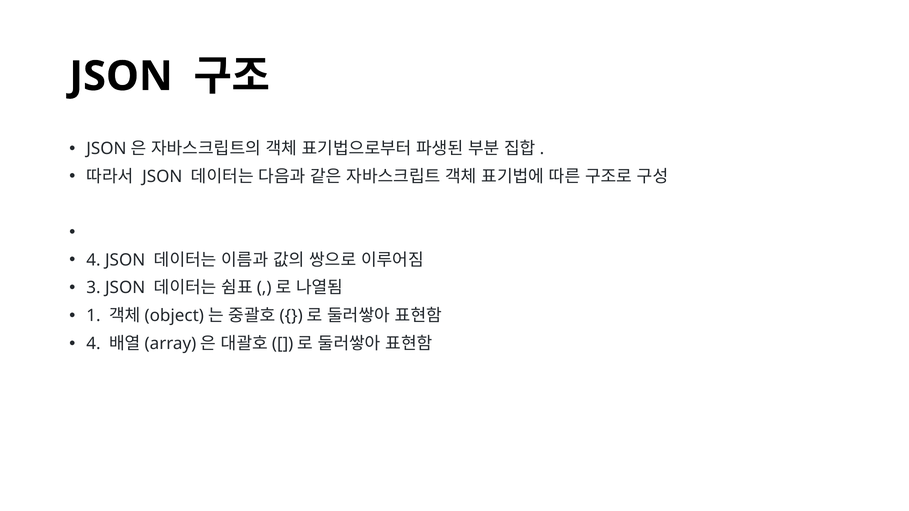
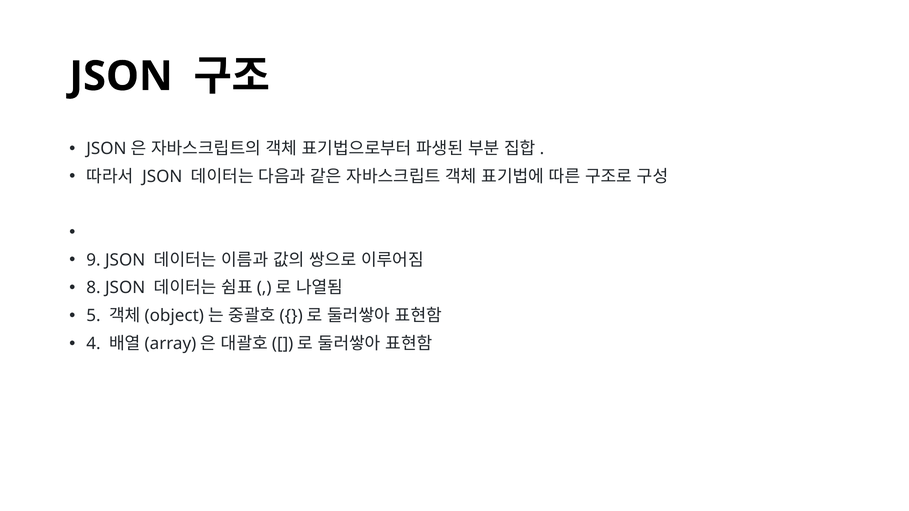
4 at (93, 260): 4 -> 9
3: 3 -> 8
1: 1 -> 5
